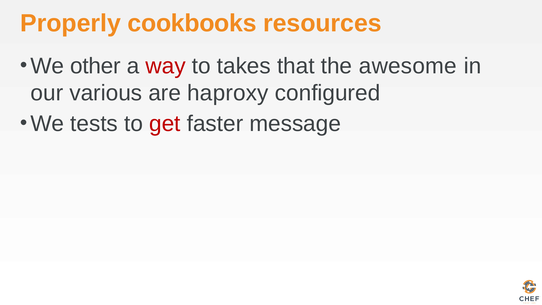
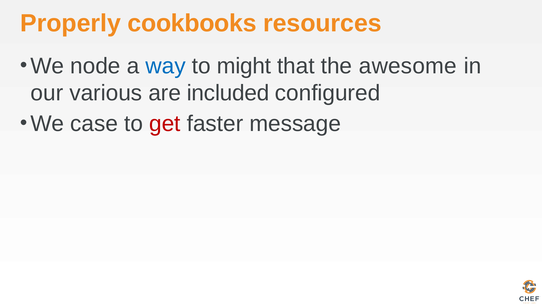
other: other -> node
way colour: red -> blue
takes: takes -> might
haproxy: haproxy -> included
tests: tests -> case
